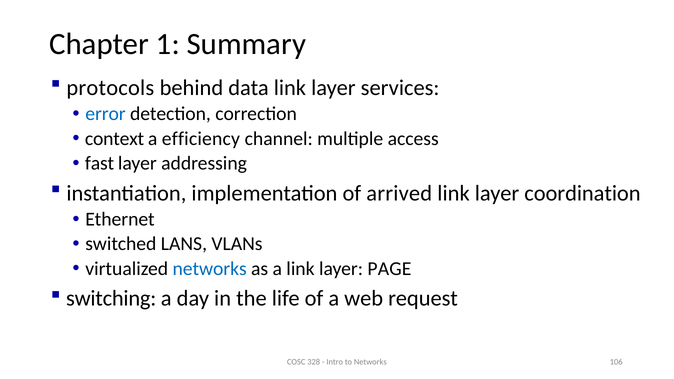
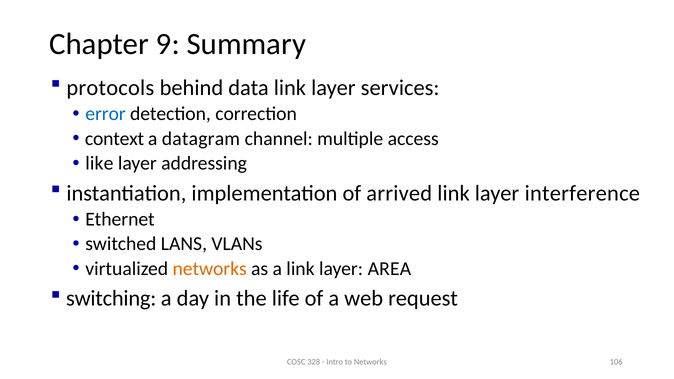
1: 1 -> 9
efficiency: efficiency -> datagram
fast: fast -> like
coordination: coordination -> interference
networks at (210, 269) colour: blue -> orange
PAGE: PAGE -> AREA
